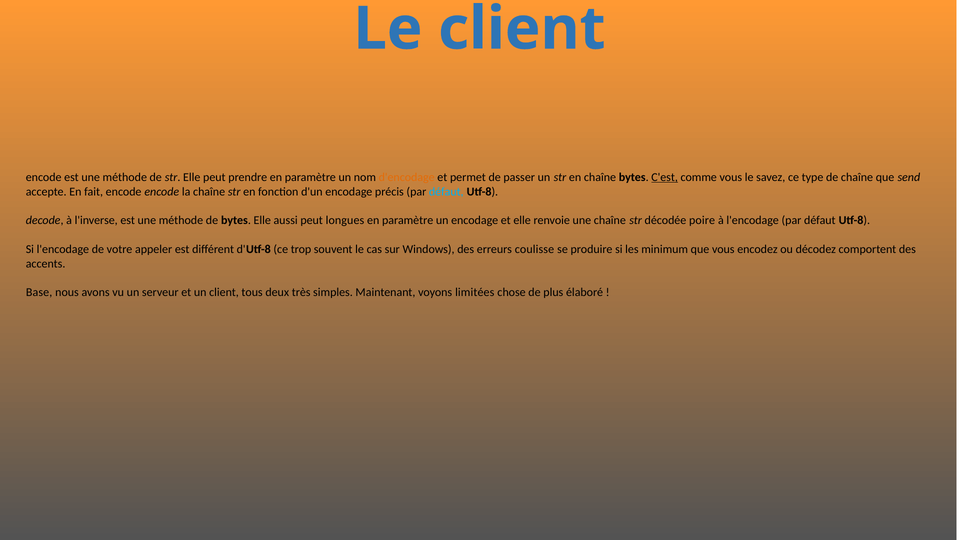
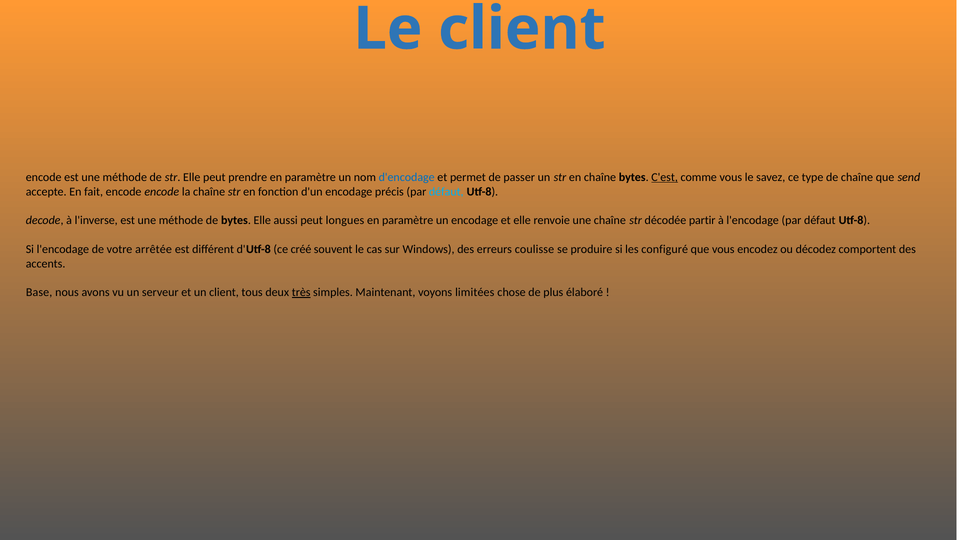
d'encodage colour: orange -> blue
poire: poire -> partir
appeler: appeler -> arrêtée
trop: trop -> créé
minimum: minimum -> configuré
très underline: none -> present
